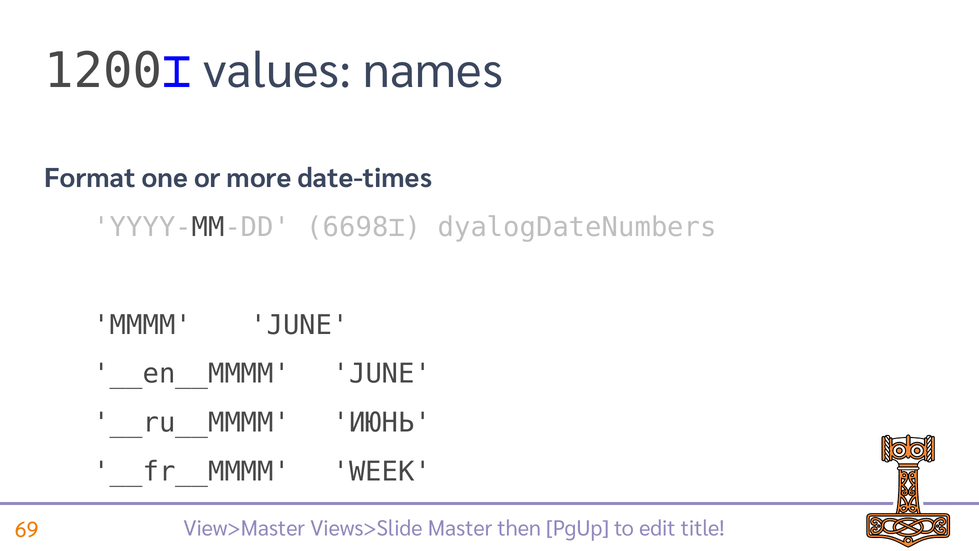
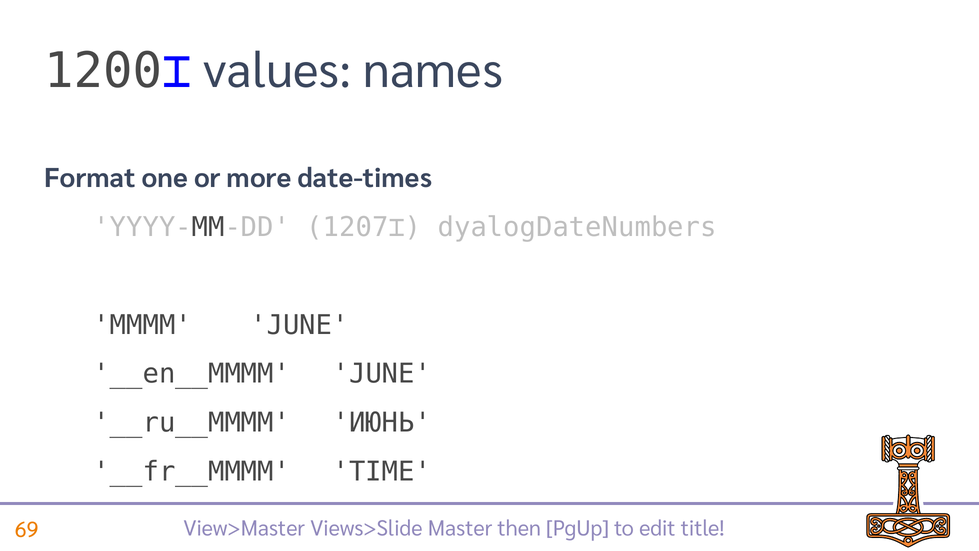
6698⌶: 6698⌶ -> 1207⌶
WEEK: WEEK -> TIME
